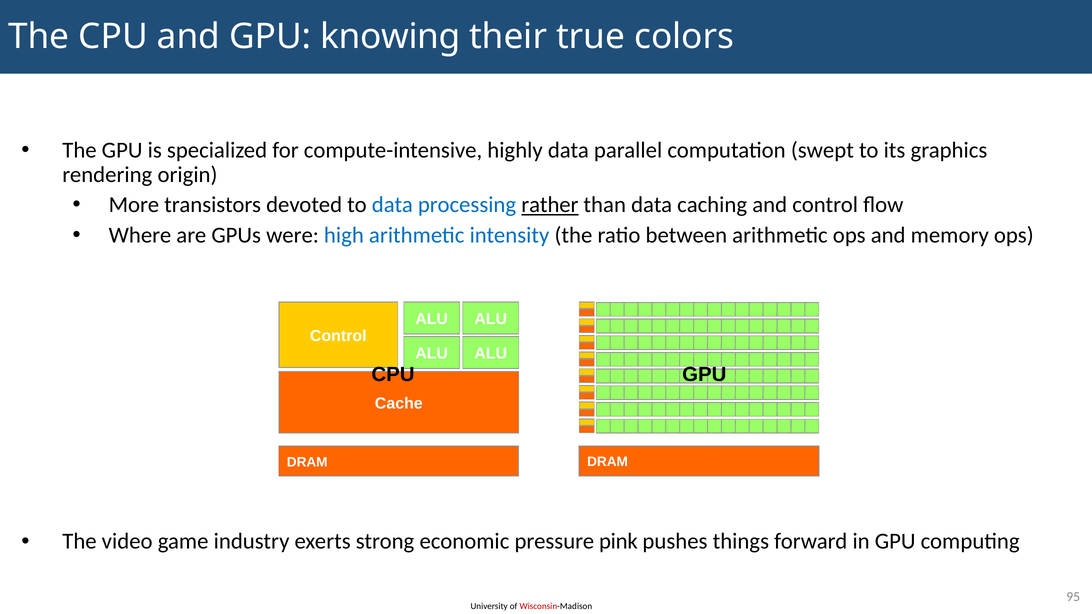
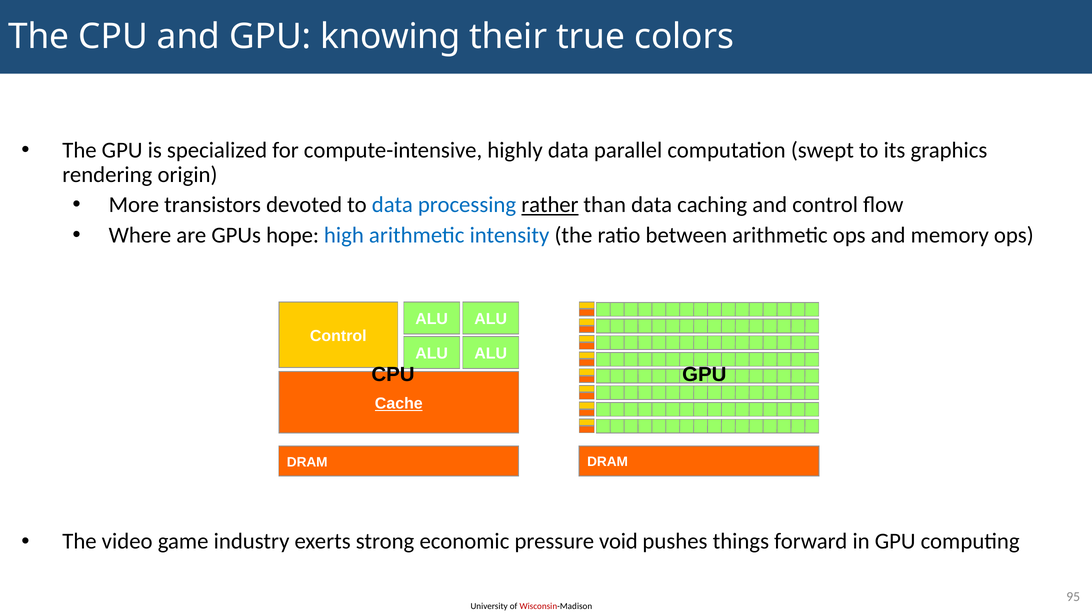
were: were -> hope
Cache underline: none -> present
pink: pink -> void
